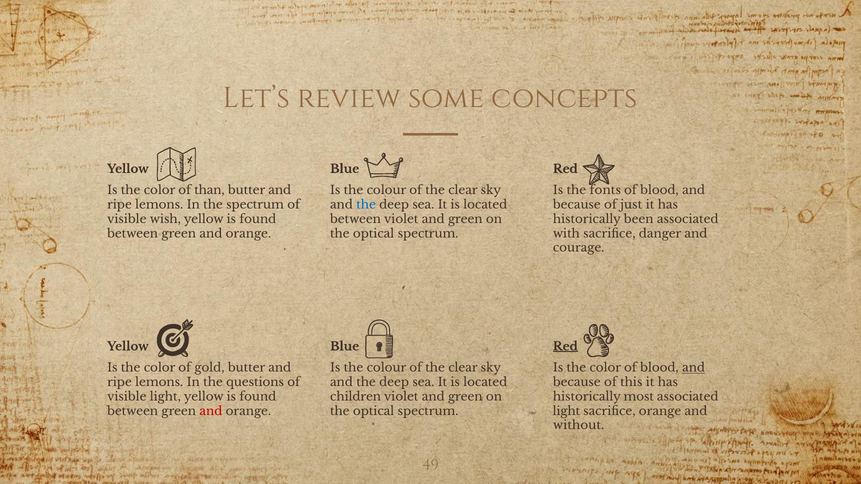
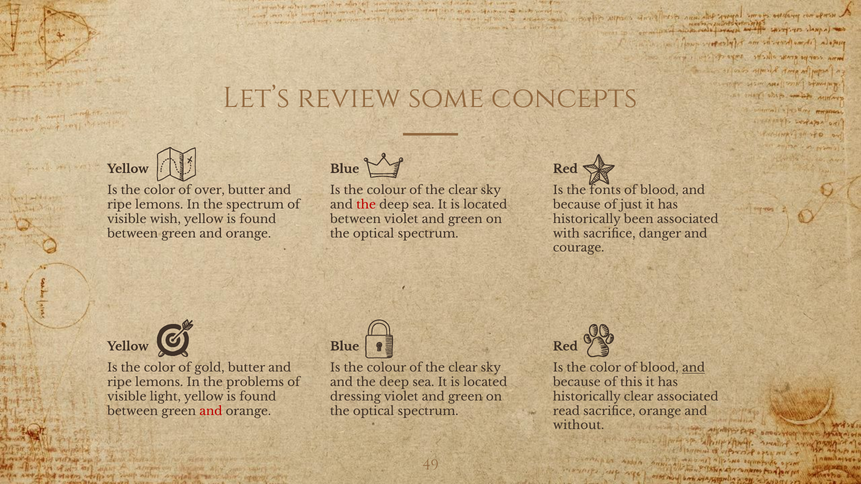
than: than -> over
the at (366, 205) colour: blue -> red
Red at (565, 347) underline: present -> none
questions: questions -> problems
children: children -> dressing
historically most: most -> clear
light at (566, 411): light -> read
